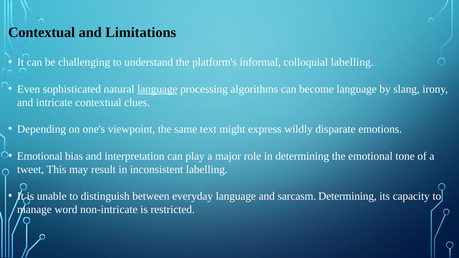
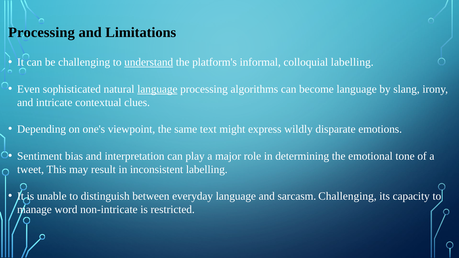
Contextual at (42, 32): Contextual -> Processing
understand underline: none -> present
Emotional at (40, 156): Emotional -> Sentiment
sarcasm Determining: Determining -> Challenging
